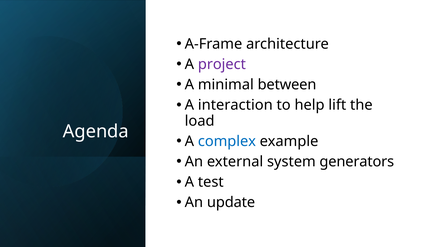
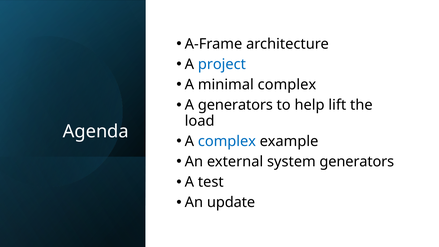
project colour: purple -> blue
minimal between: between -> complex
A interaction: interaction -> generators
